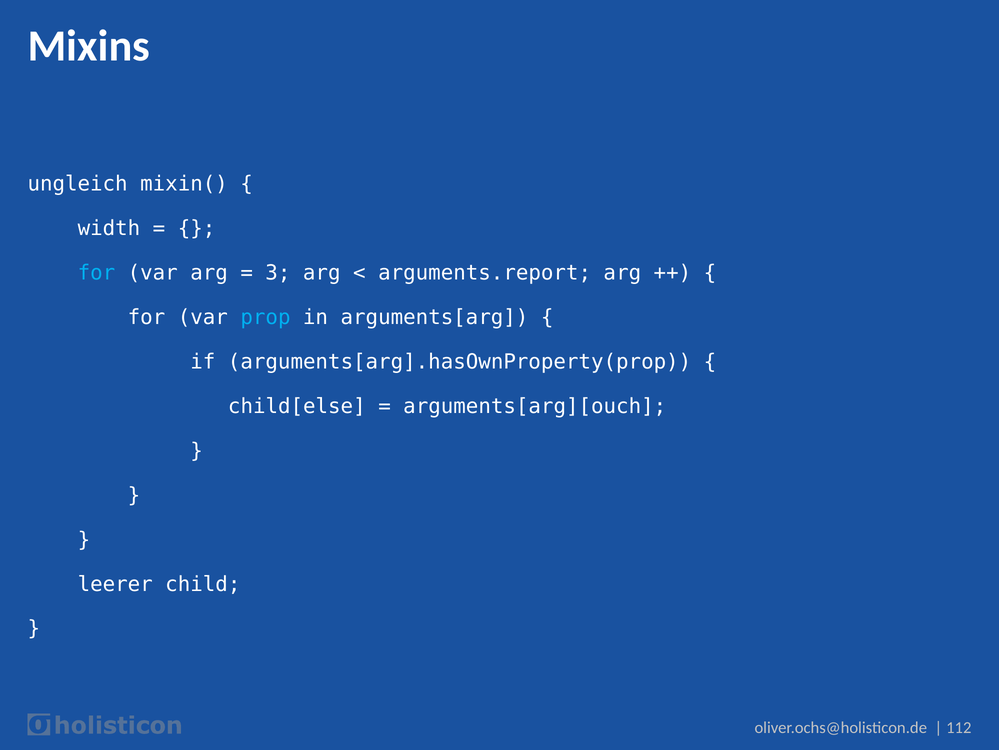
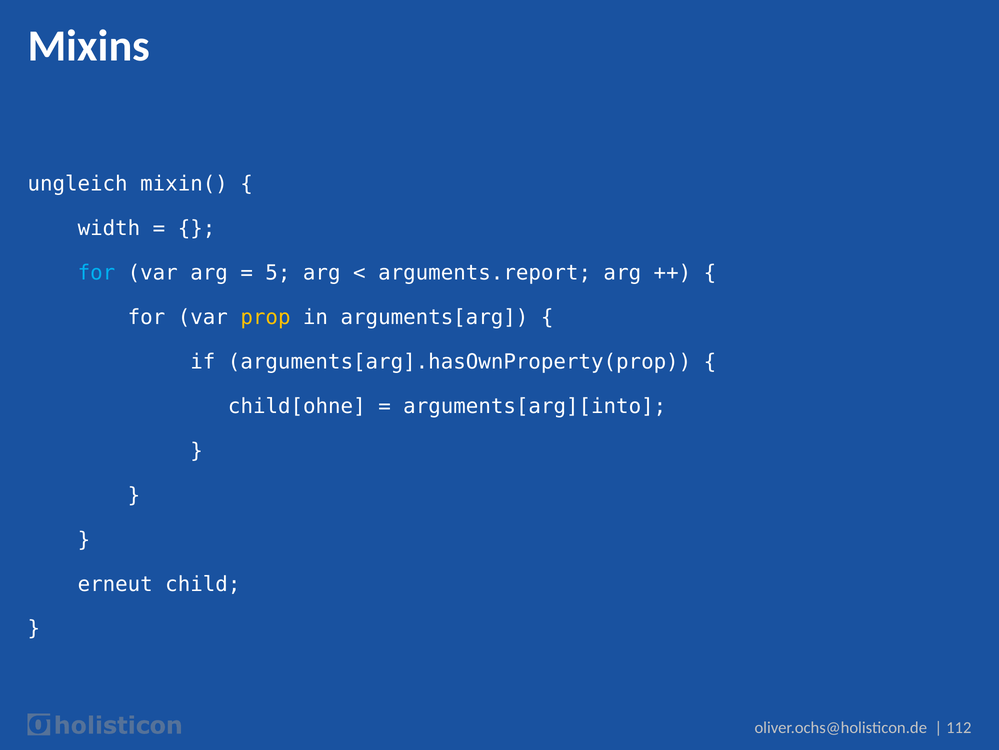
3: 3 -> 5
prop colour: light blue -> yellow
child[else: child[else -> child[ohne
arguments[arg][ouch: arguments[arg][ouch -> arguments[arg][into
leerer: leerer -> erneut
